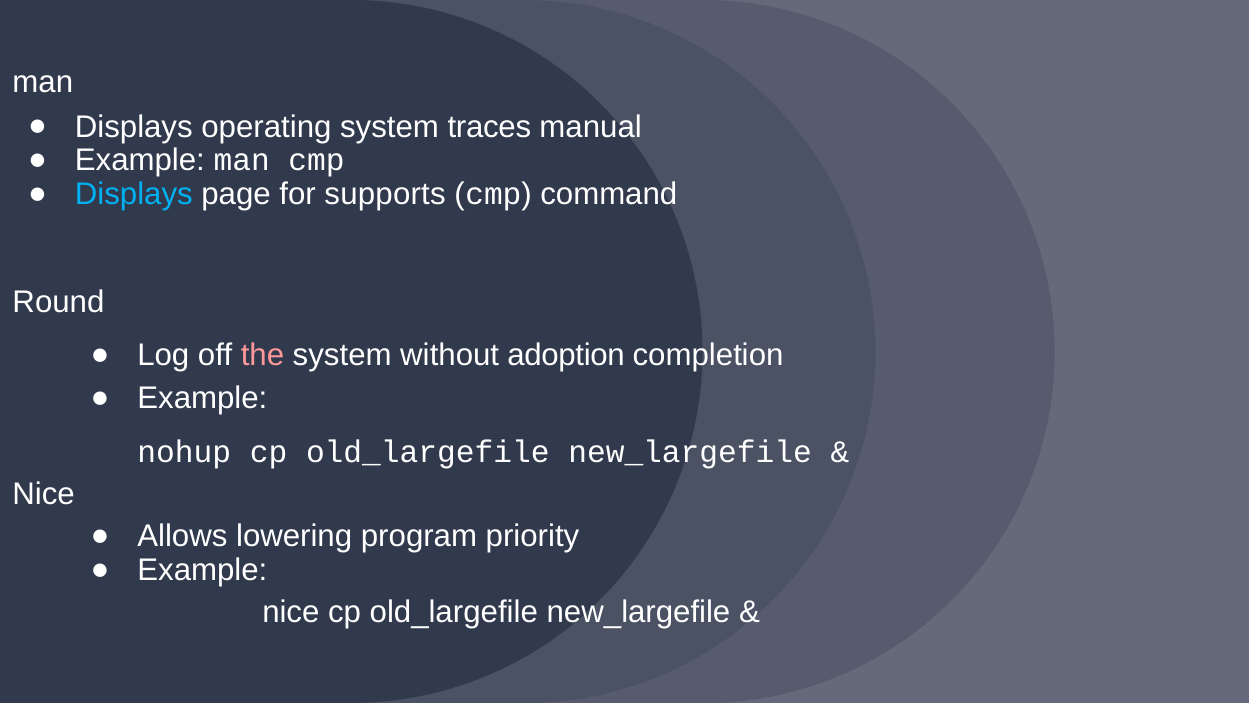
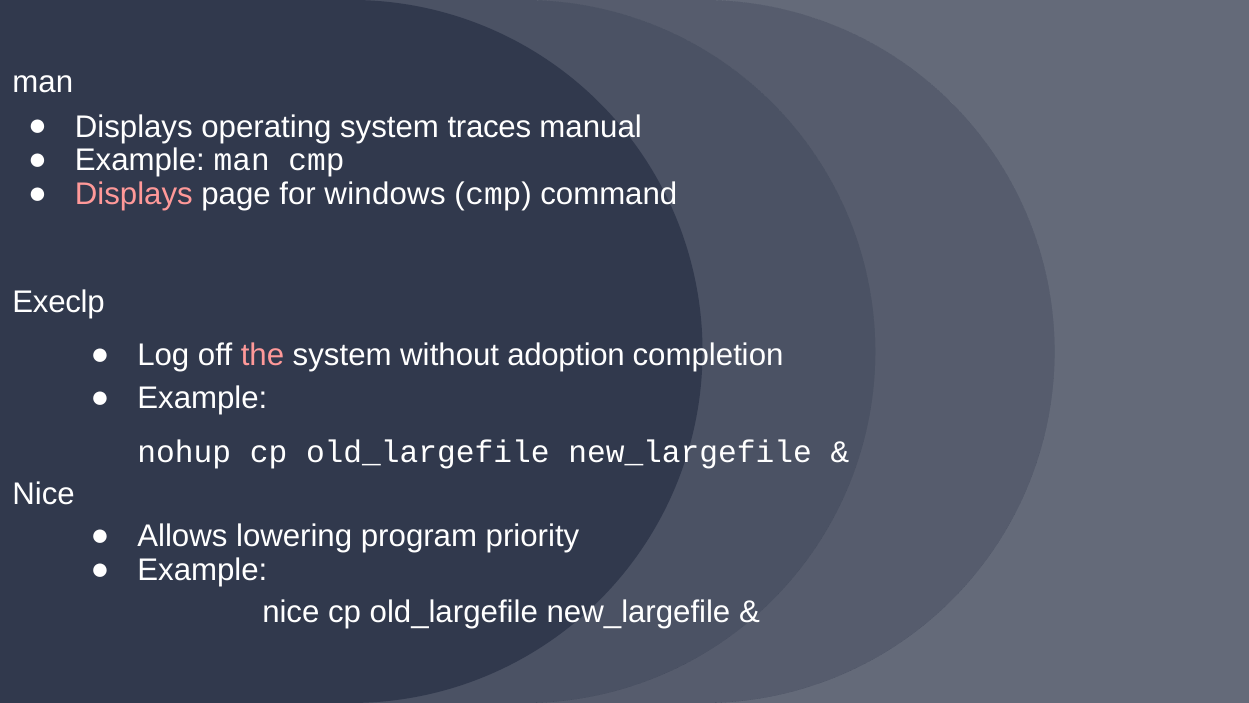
Displays at (134, 194) colour: light blue -> pink
supports: supports -> windows
Round: Round -> Execlp
